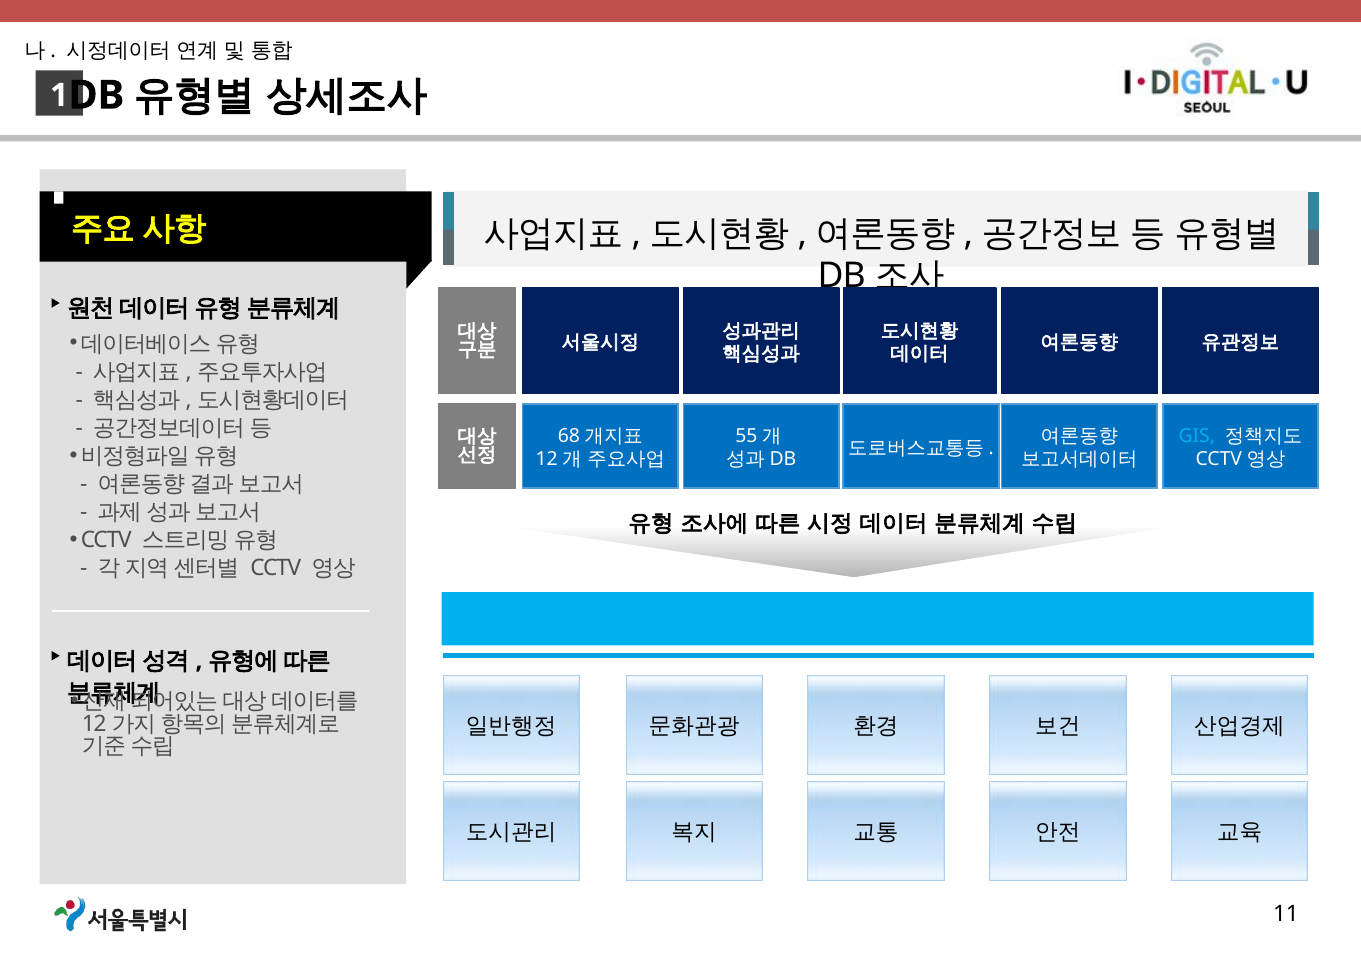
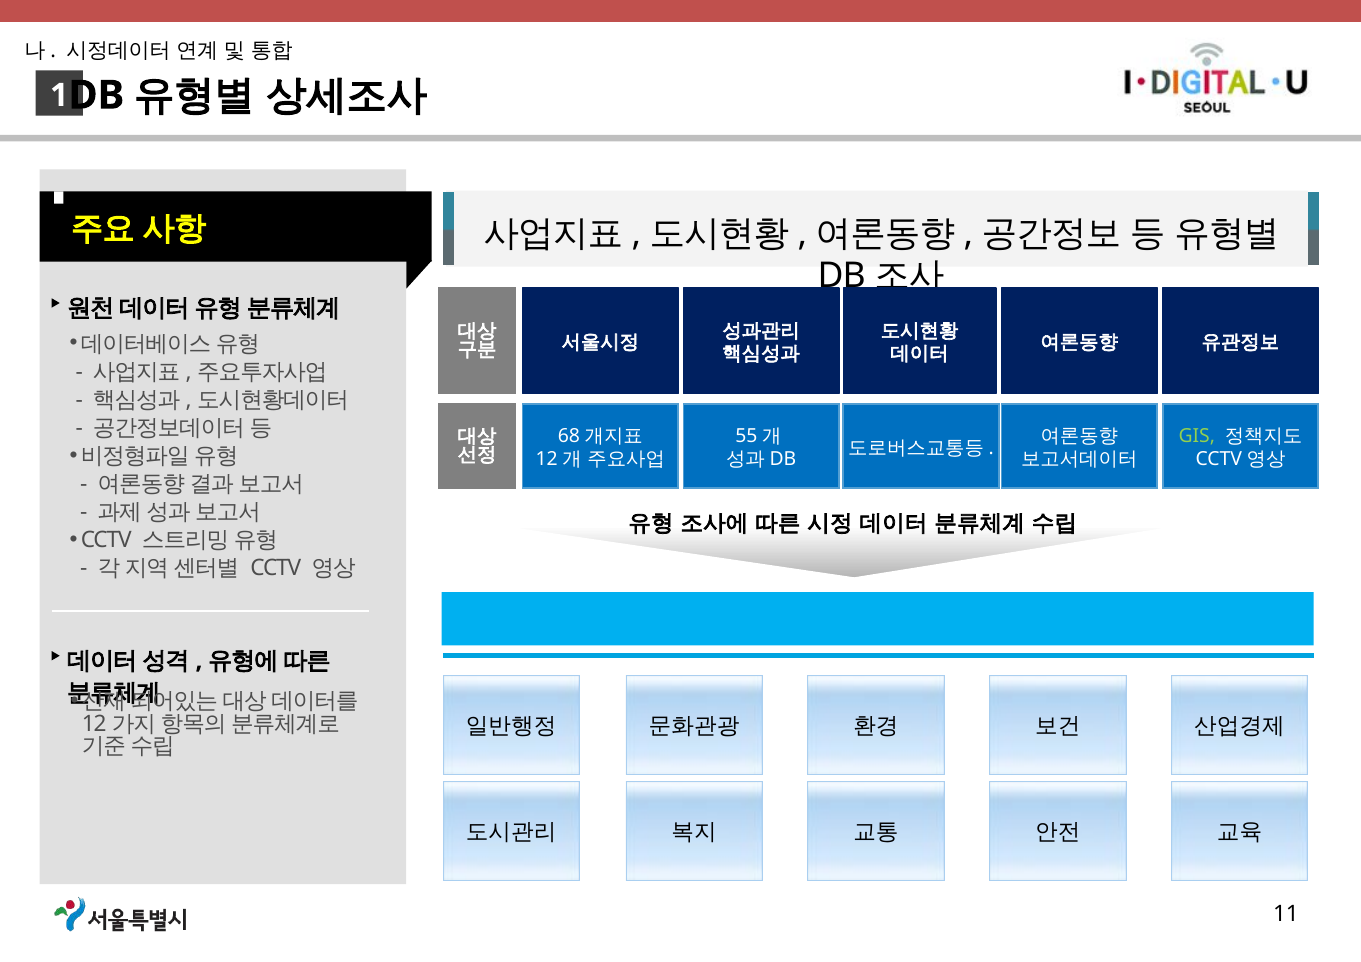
GIS colour: light blue -> light green
